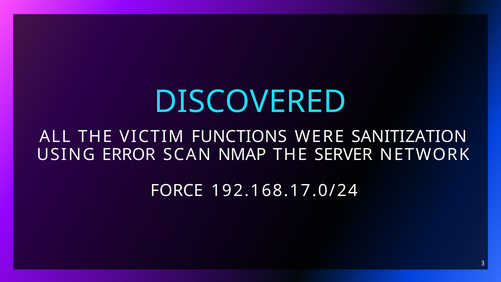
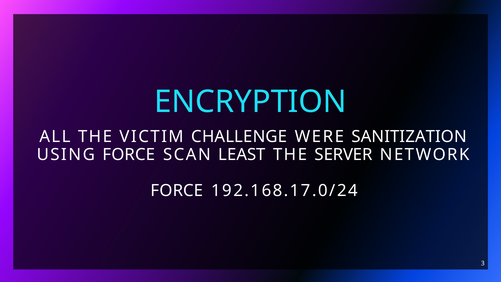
DISCOVERED: DISCOVERED -> ENCRYPTION
FUNCTIONS: FUNCTIONS -> CHALLENGE
USING ERROR: ERROR -> FORCE
NMAP: NMAP -> LEAST
